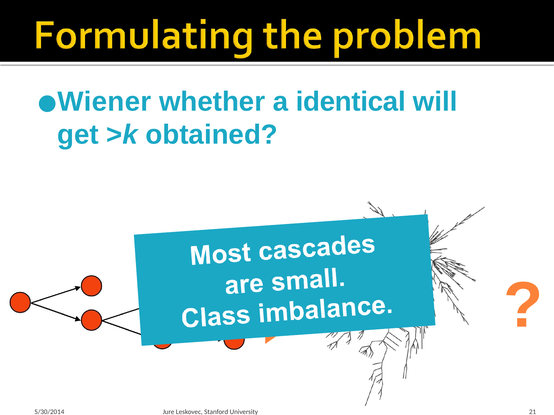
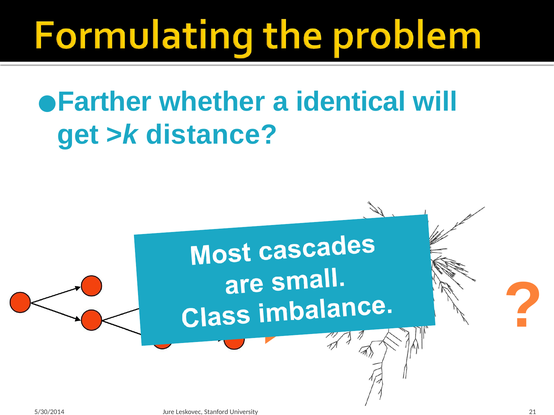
Wiener: Wiener -> Farther
obtained: obtained -> distance
